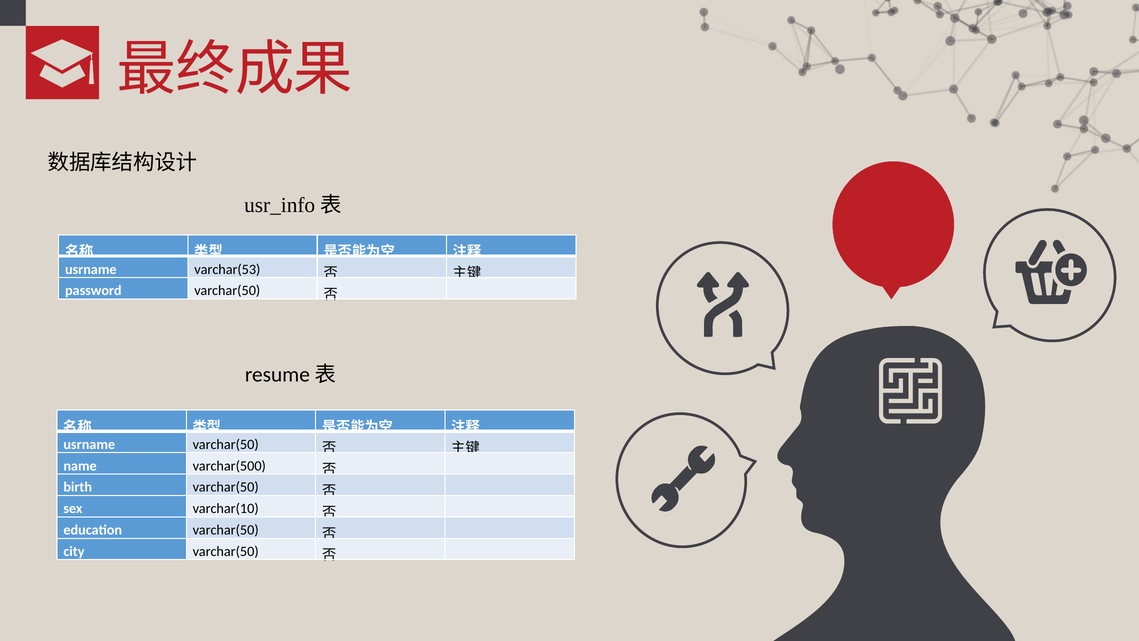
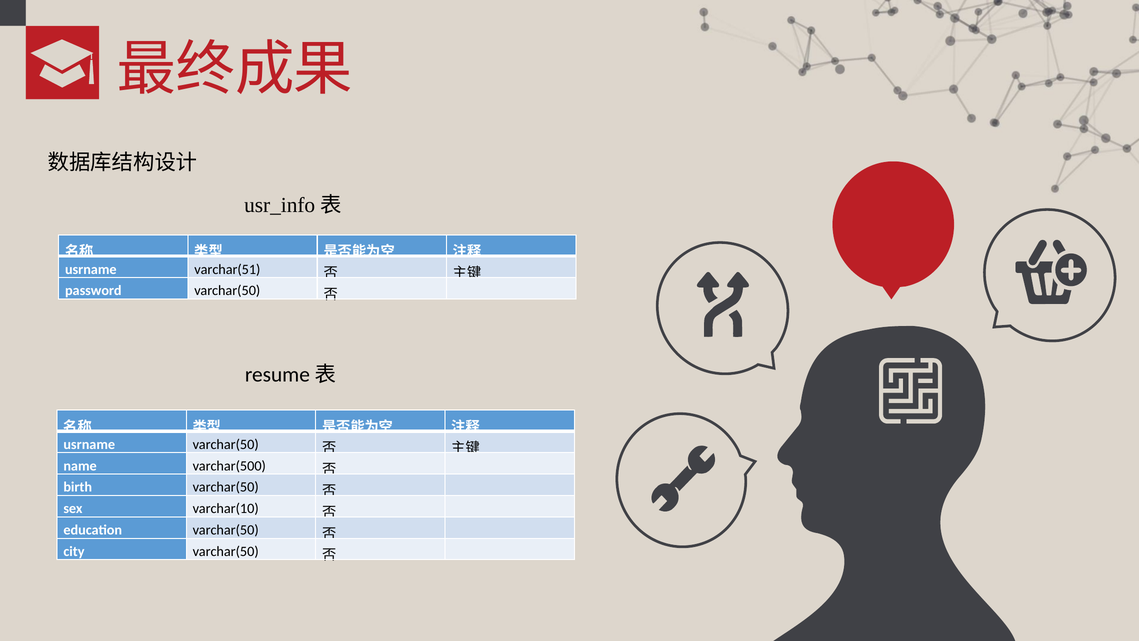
varchar(53: varchar(53 -> varchar(51
